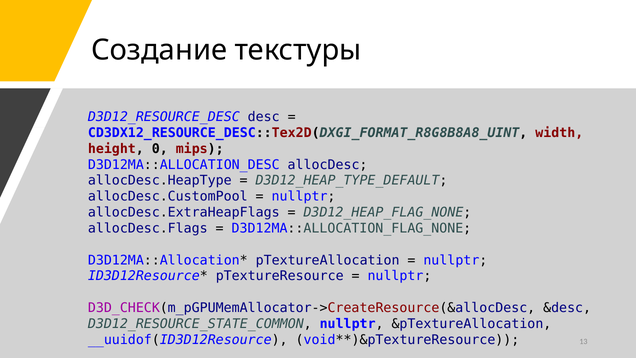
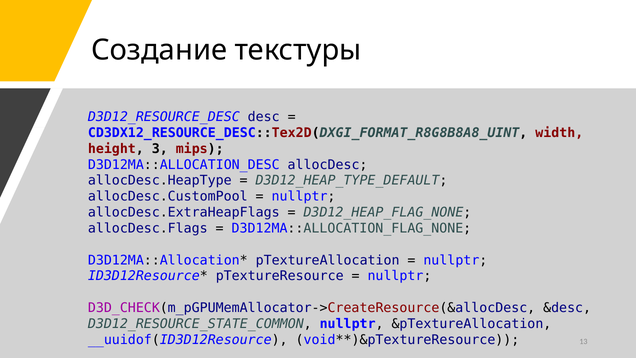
0: 0 -> 3
